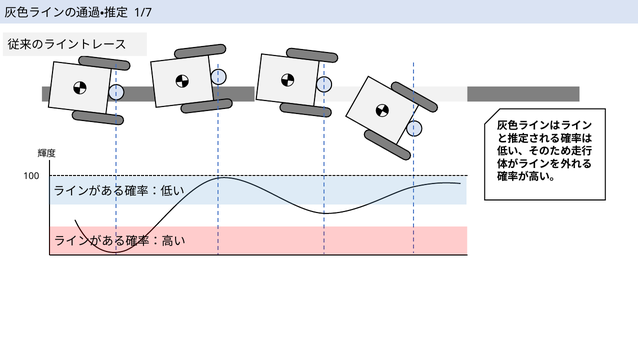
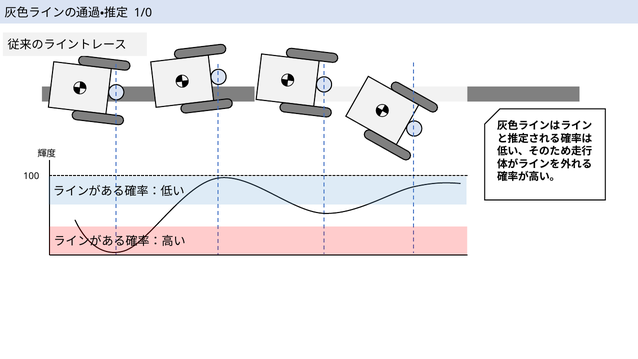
1/7: 1/7 -> 1/0
